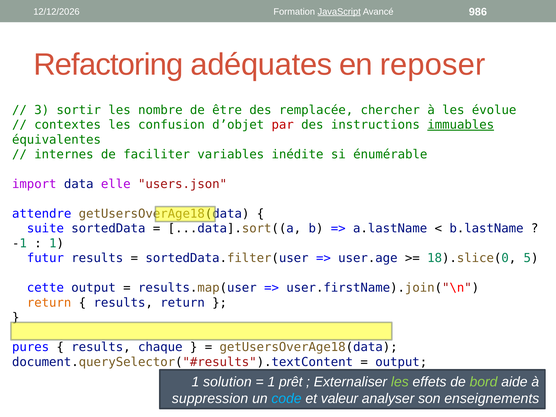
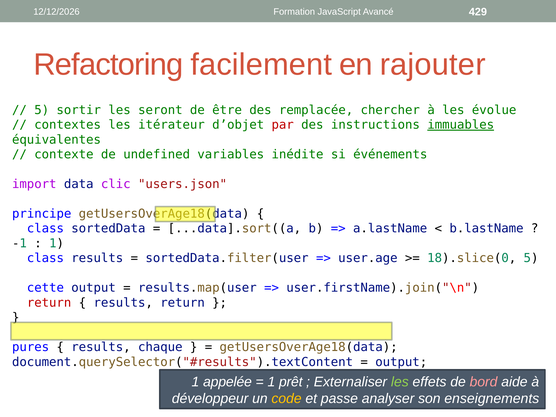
JavaScript underline: present -> none
986: 986 -> 429
adéquates: adéquates -> facilement
reposer: reposer -> rajouter
3 at (42, 110): 3 -> 5
nombre: nombre -> seront
confusion: confusion -> itérateur
internes: internes -> contexte
faciliter: faciliter -> undefined
énumérable: énumérable -> événements
elle: elle -> clic
attendre: attendre -> principe
suite at (45, 229): suite -> class
futur at (45, 258): futur -> class
return at (49, 303) colour: orange -> red
solution: solution -> appelée
bord colour: light green -> pink
suppression: suppression -> développeur
code colour: light blue -> yellow
valeur: valeur -> passe
